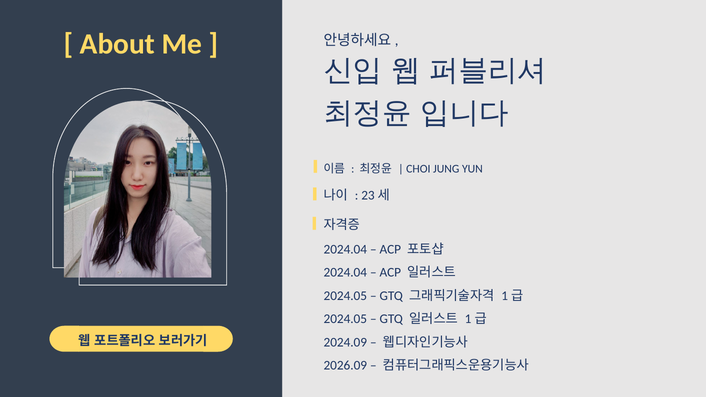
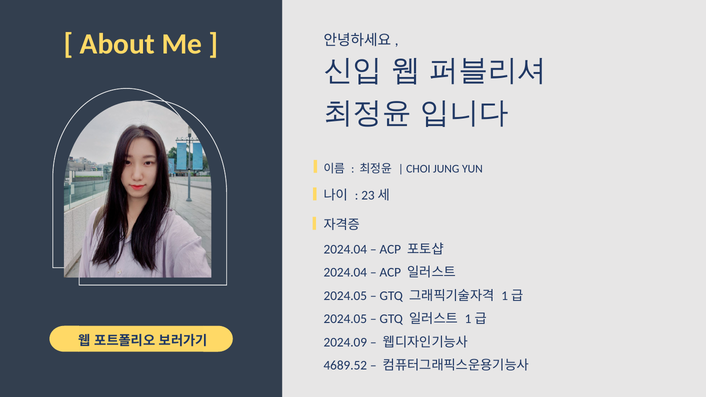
2026.09: 2026.09 -> 4689.52
